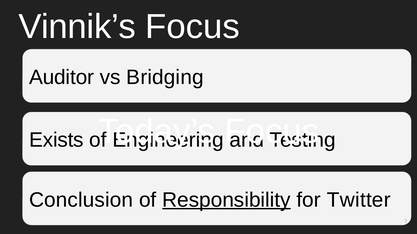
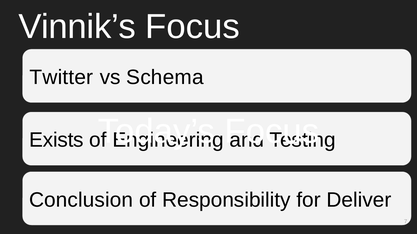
Auditor: Auditor -> Twitter
Bridging: Bridging -> Schema
Responsibility underline: present -> none
Twitter: Twitter -> Deliver
